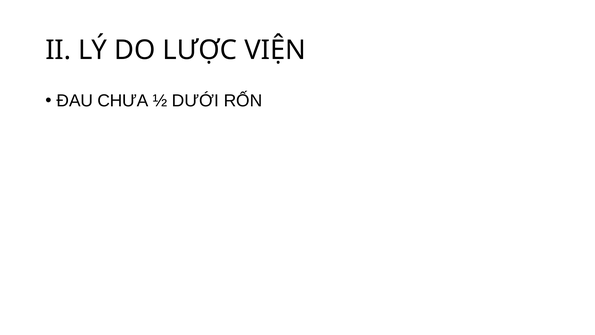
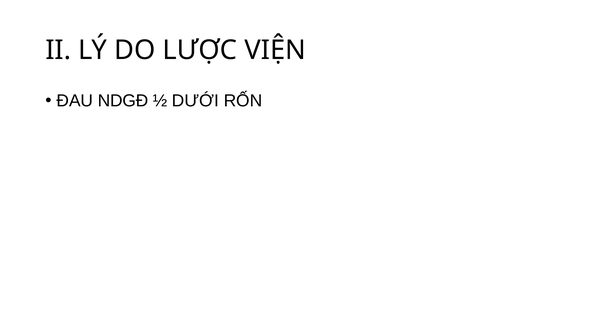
CHƯA: CHƯA -> NDGĐ
